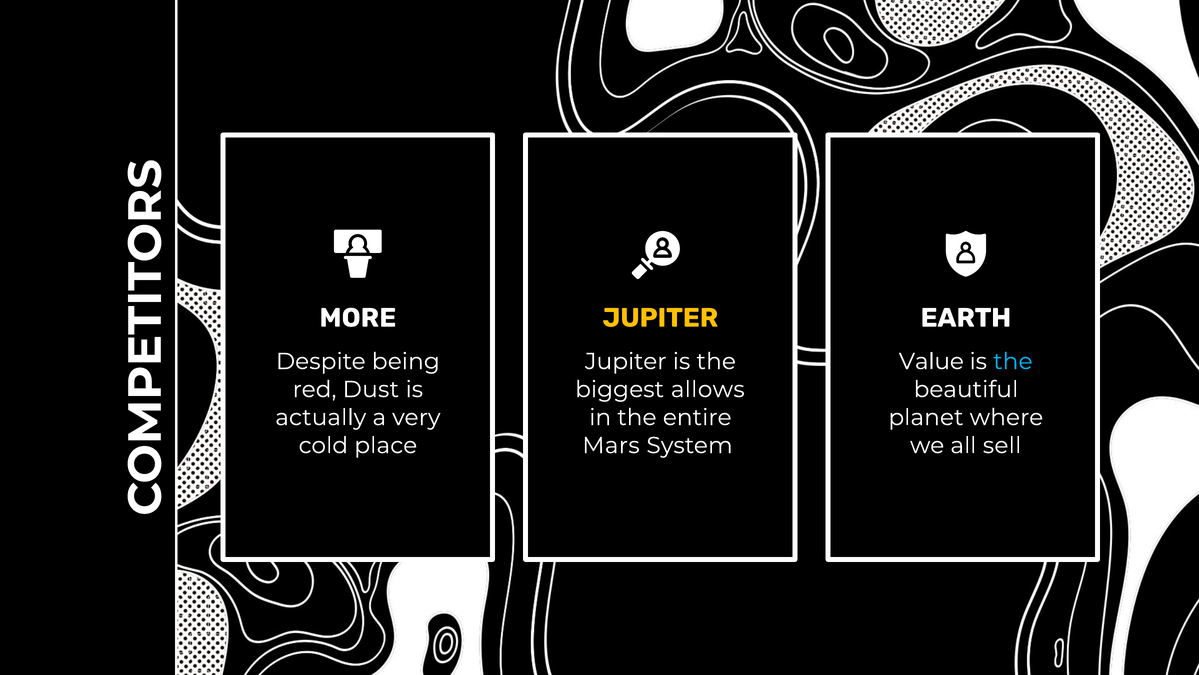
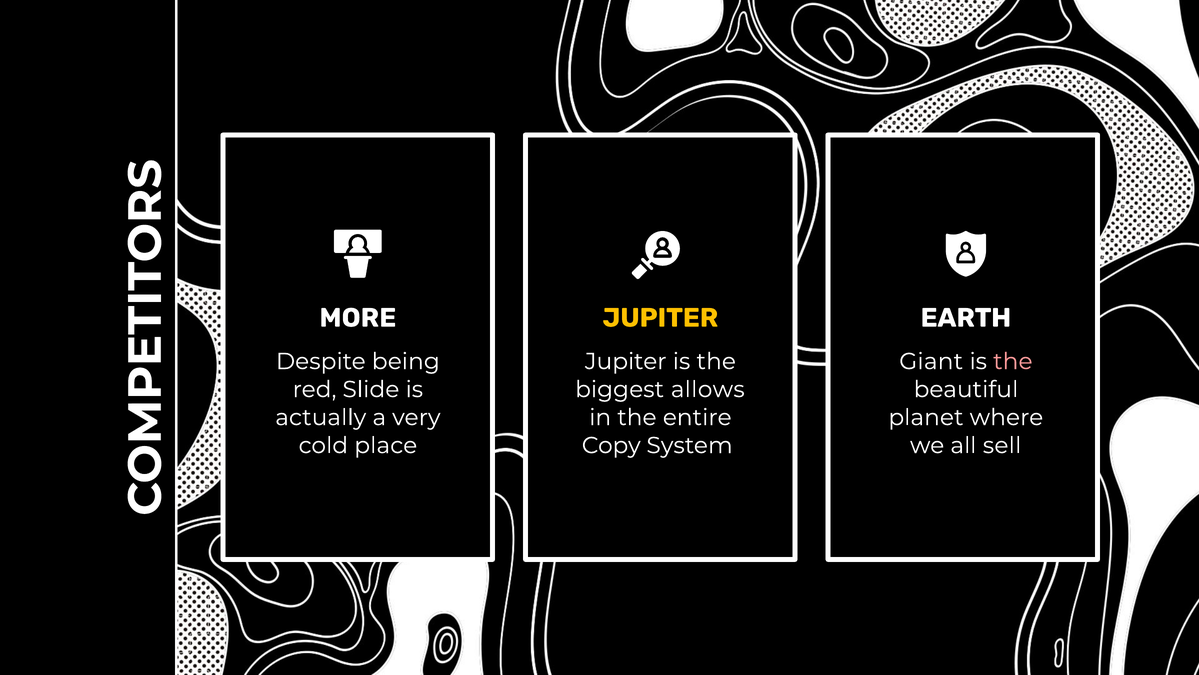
Value: Value -> Giant
the at (1013, 361) colour: light blue -> pink
Dust: Dust -> Slide
Mars: Mars -> Copy
